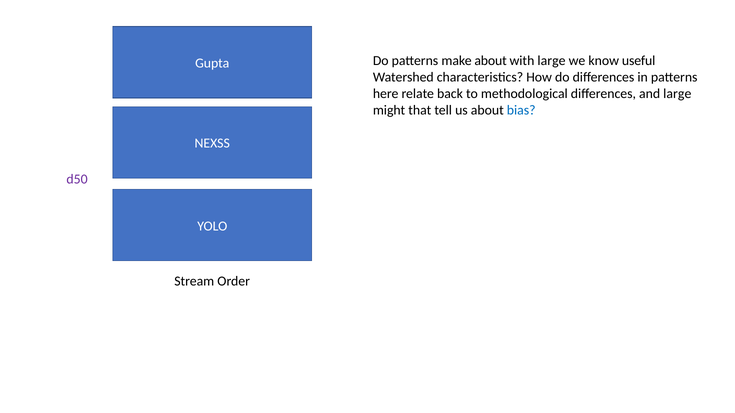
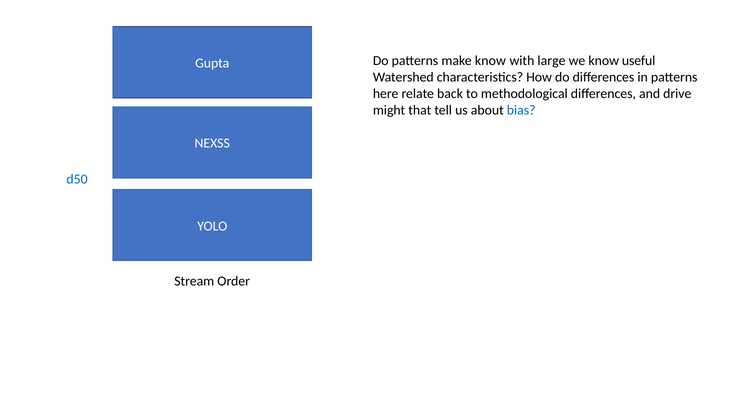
make about: about -> know
and large: large -> drive
d50 colour: purple -> blue
